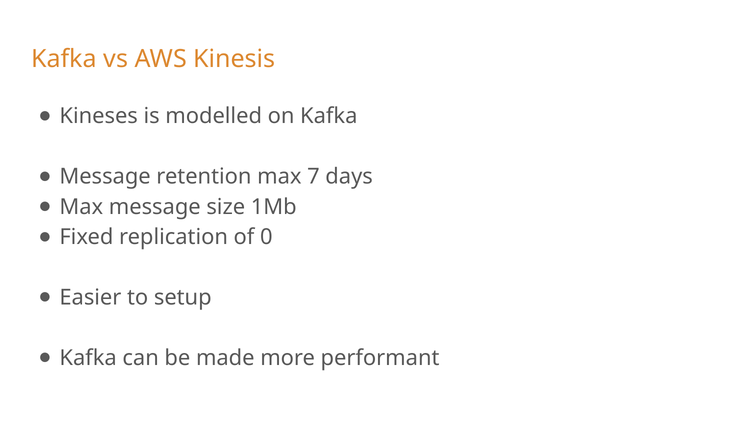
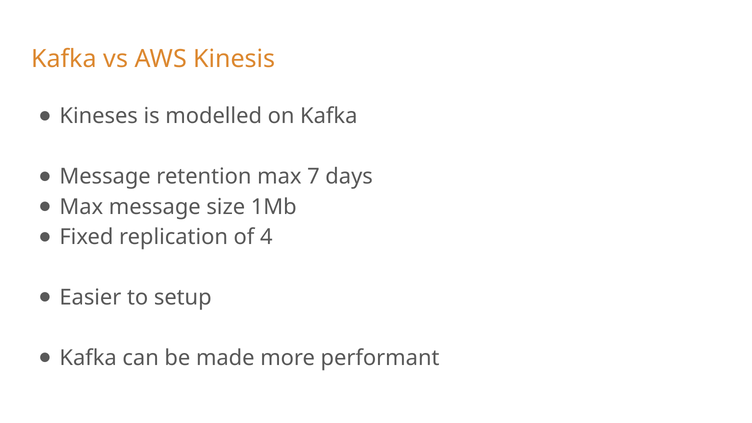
0: 0 -> 4
